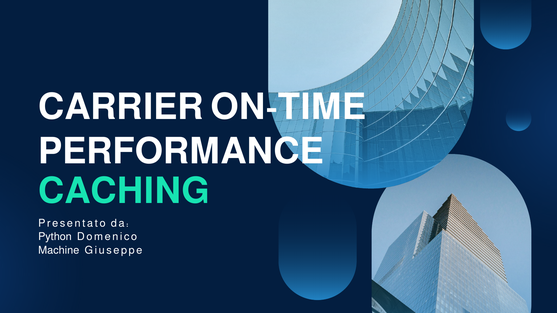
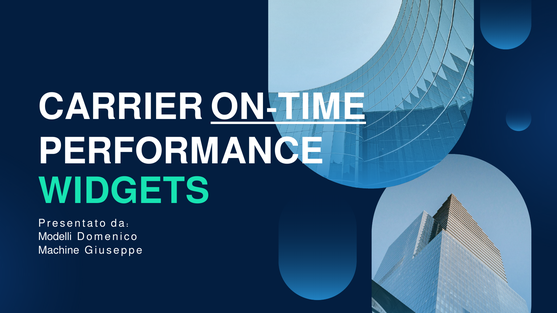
ON-TIME underline: none -> present
CACHING: CACHING -> WIDGETS
Python: Python -> Modelli
